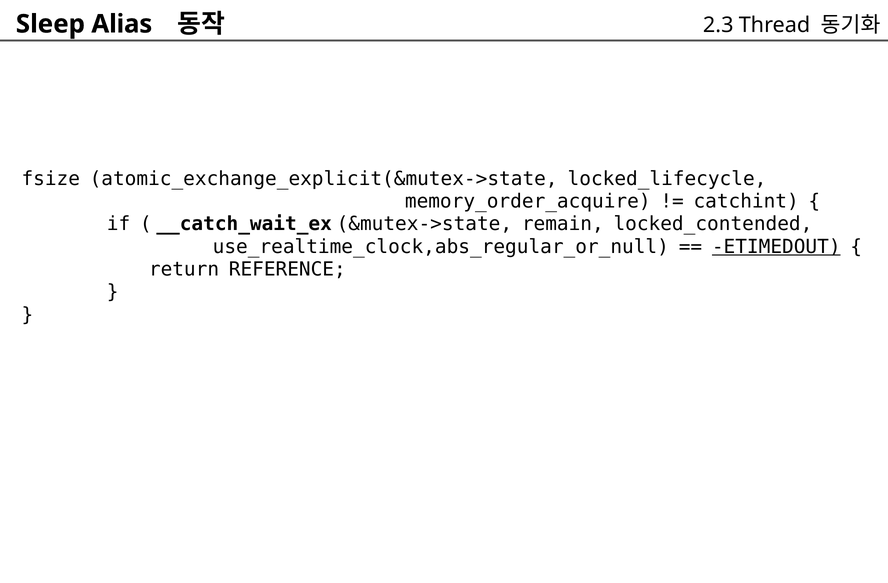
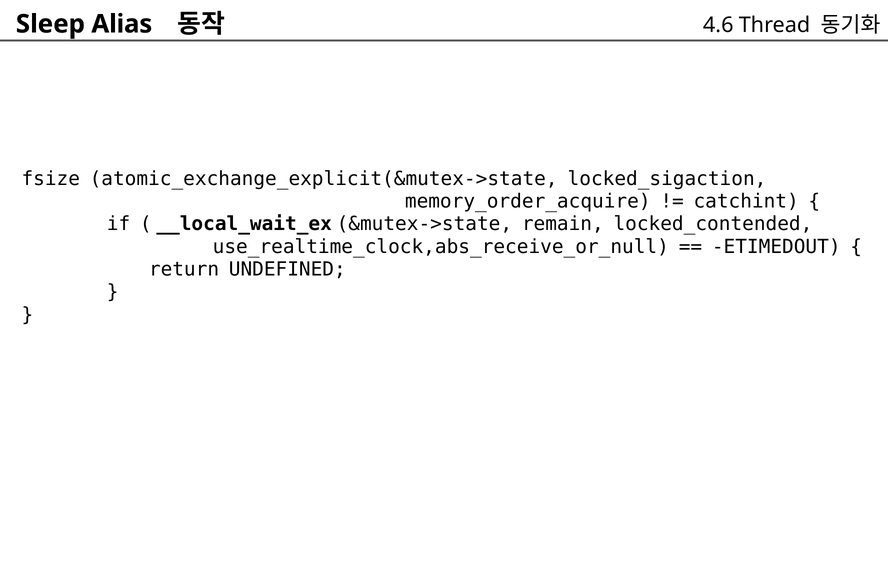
2.3: 2.3 -> 4.6
locked_lifecycle: locked_lifecycle -> locked_sigaction
__catch_wait_ex: __catch_wait_ex -> __local_wait_ex
use_realtime_clock,abs_regular_or_null: use_realtime_clock,abs_regular_or_null -> use_realtime_clock,abs_receive_or_null
ETIMEDOUT underline: present -> none
REFERENCE: REFERENCE -> UNDEFINED
